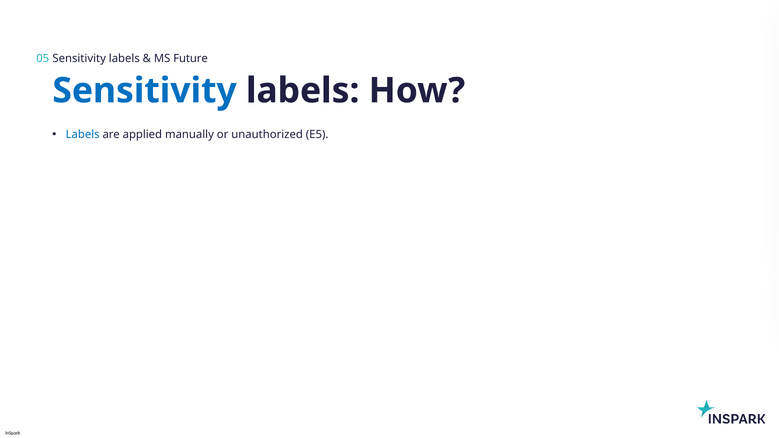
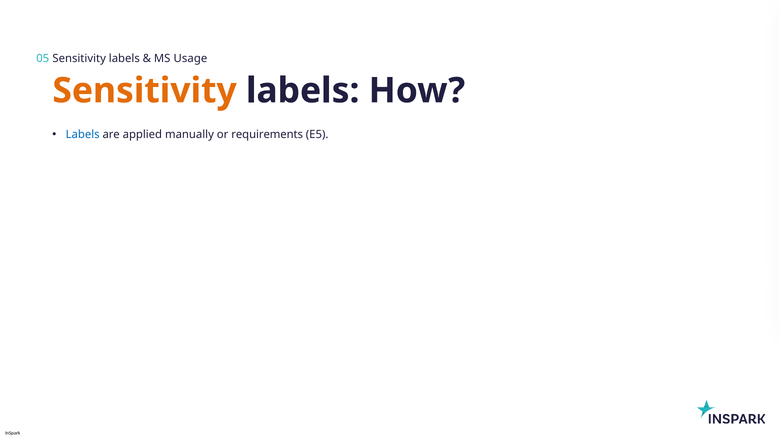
Future: Future -> Usage
Sensitivity at (145, 91) colour: blue -> orange
unauthorized: unauthorized -> requirements
